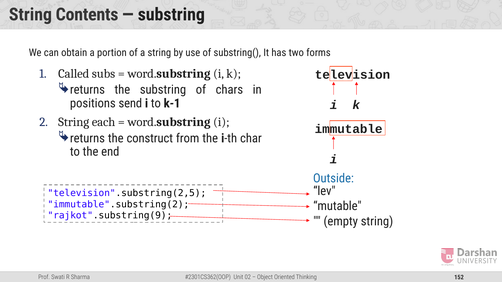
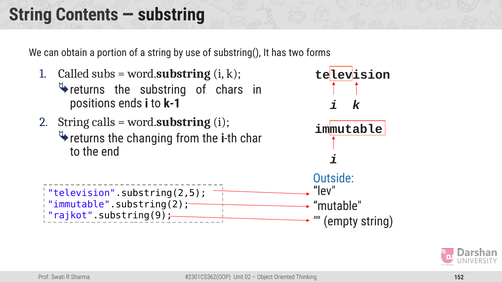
send: send -> ends
each: each -> calls
construct: construct -> changing
